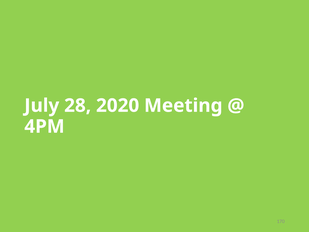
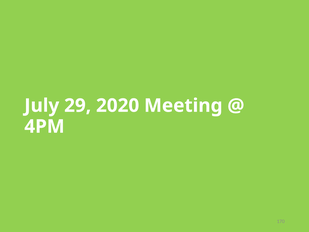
28: 28 -> 29
